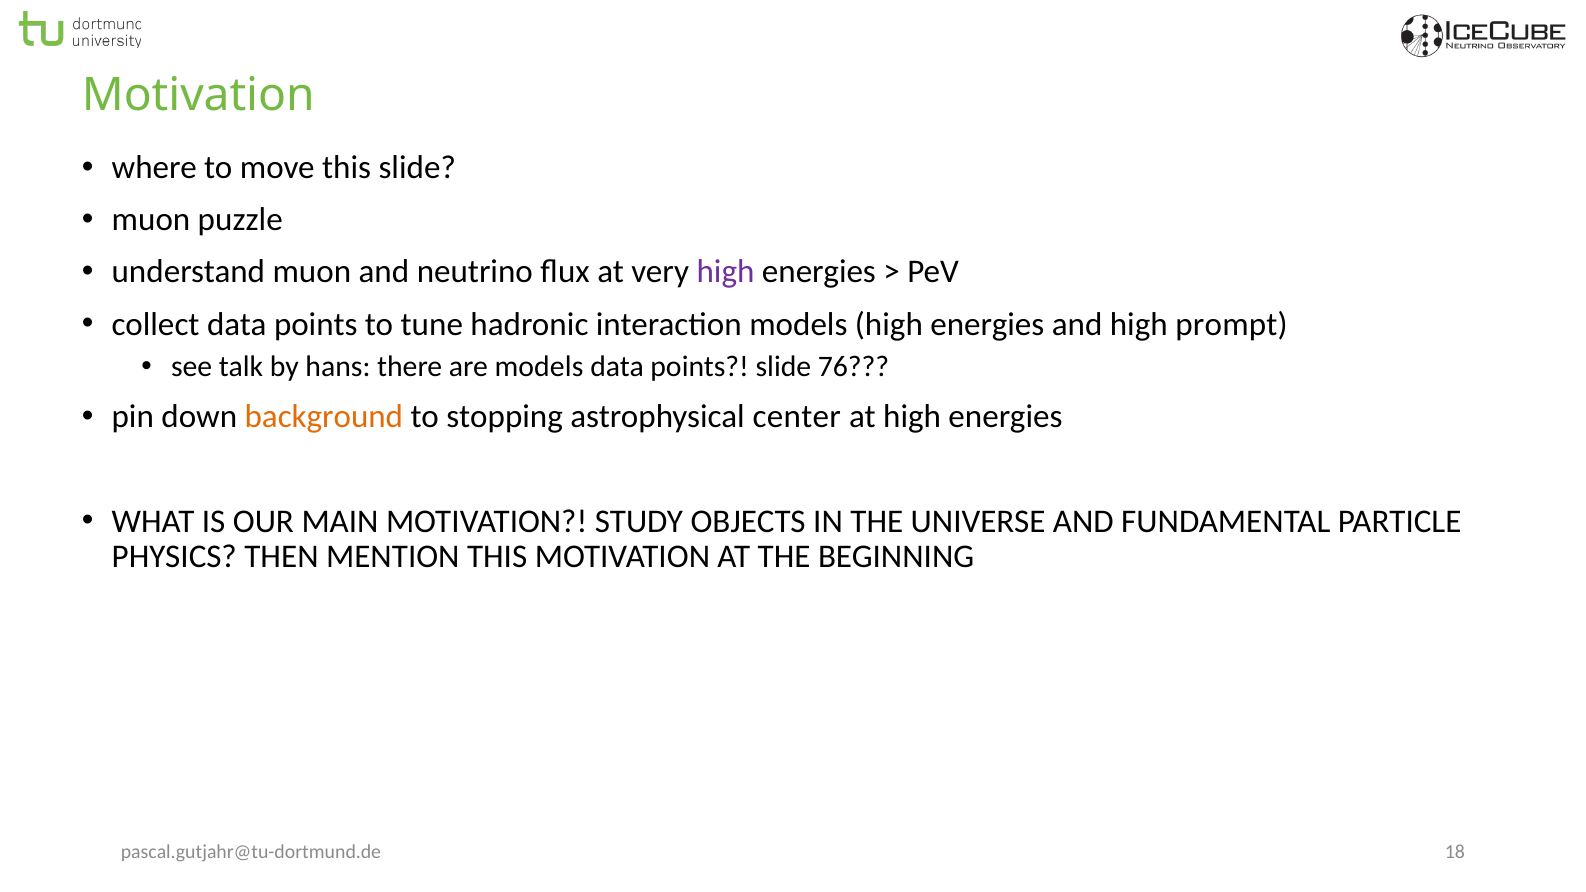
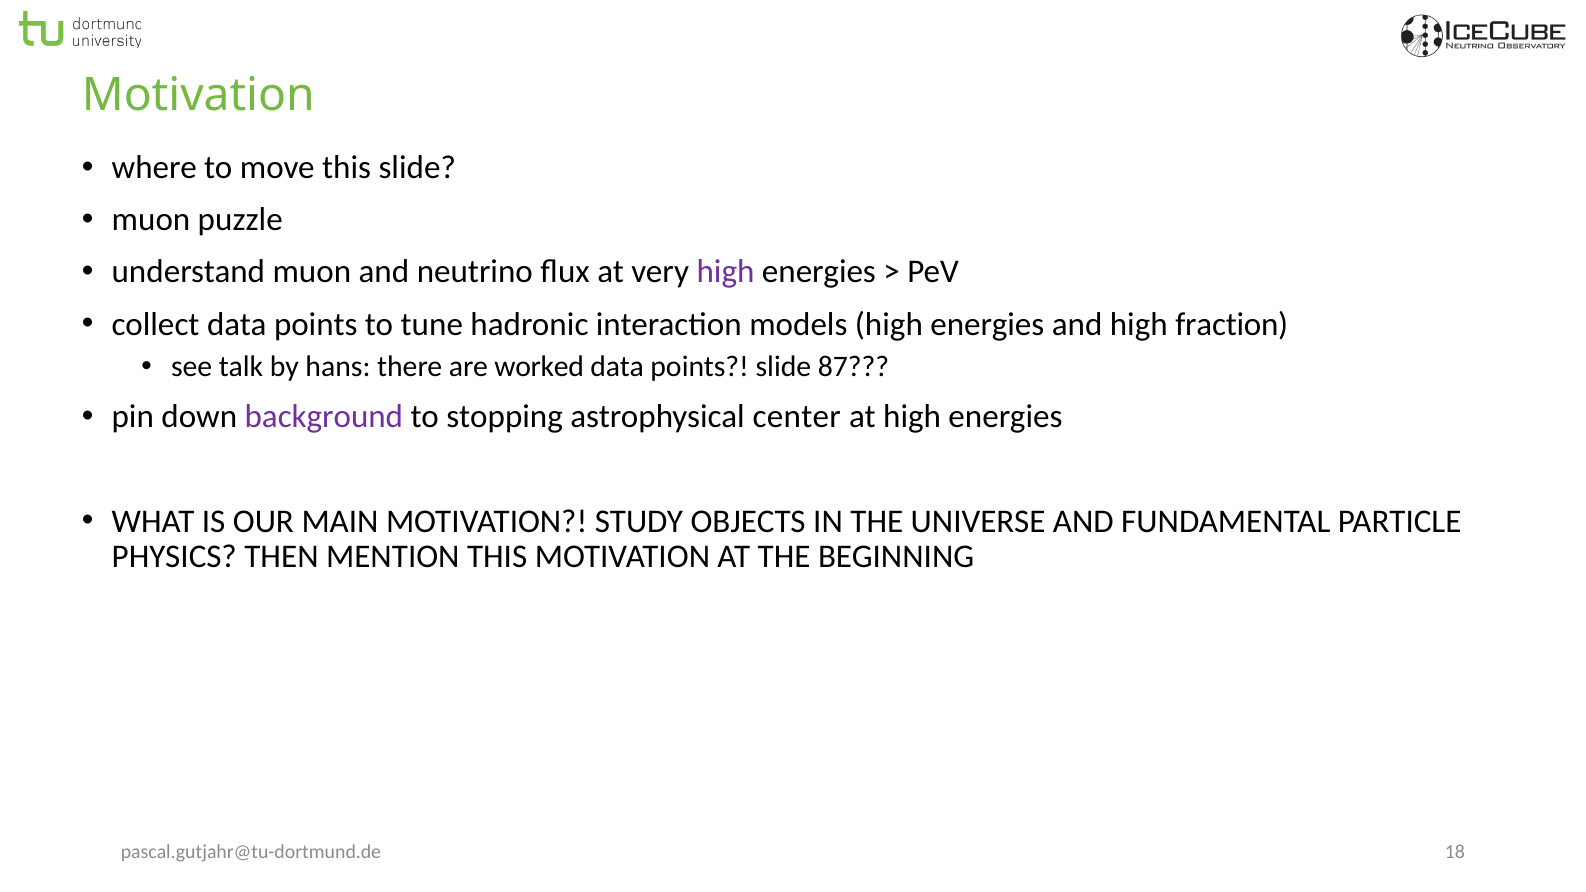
prompt: prompt -> fraction
are models: models -> worked
76: 76 -> 87
background colour: orange -> purple
